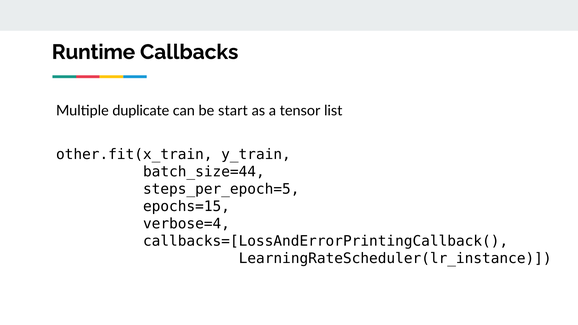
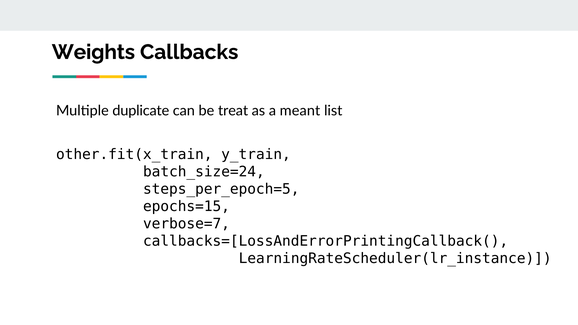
Runtime: Runtime -> Weights
start: start -> treat
tensor: tensor -> meant
batch_size=44: batch_size=44 -> batch_size=24
verbose=4: verbose=4 -> verbose=7
